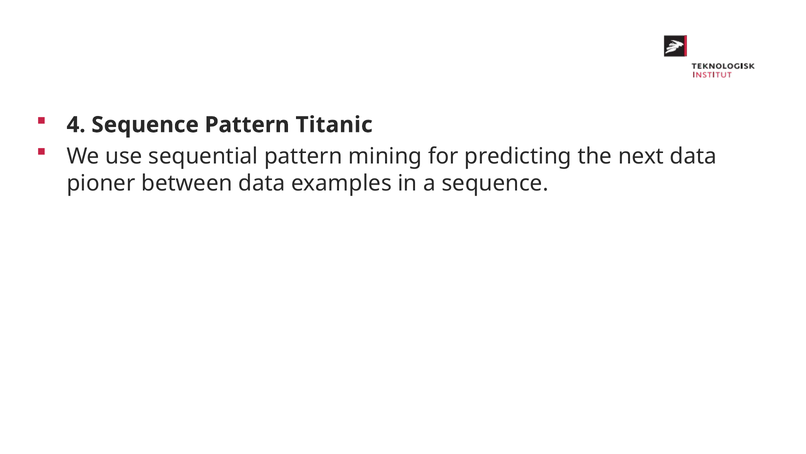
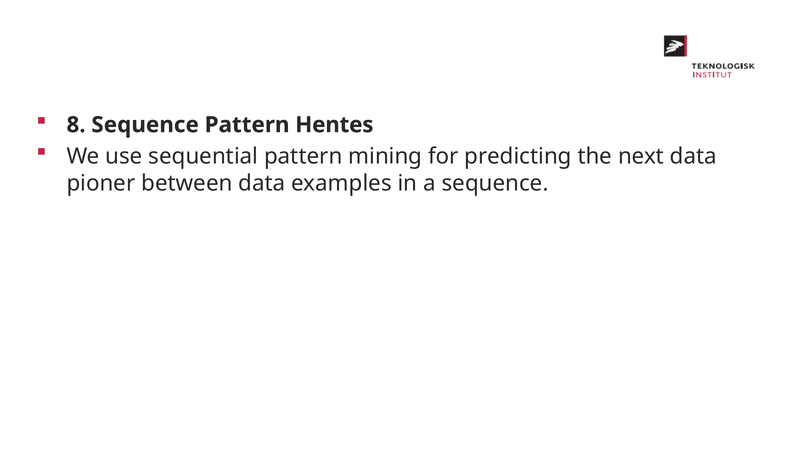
4: 4 -> 8
Titanic: Titanic -> Hentes
